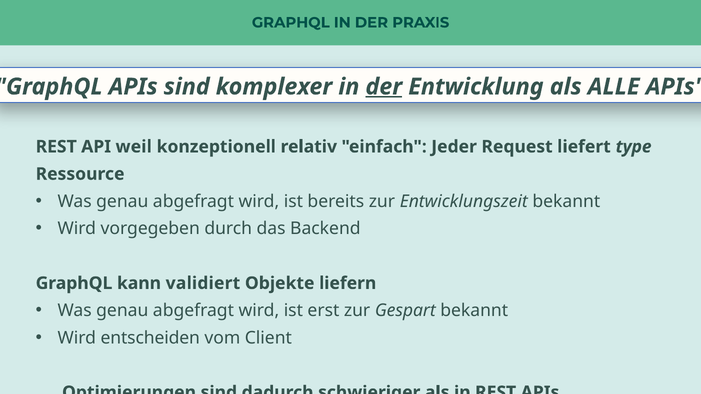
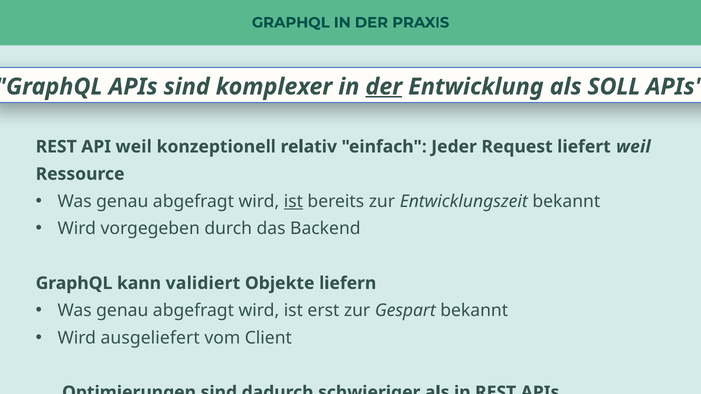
ALLE: ALLE -> SOLL
liefert type: type -> weil
ist at (293, 201) underline: none -> present
entscheiden: entscheiden -> ausgeliefert
